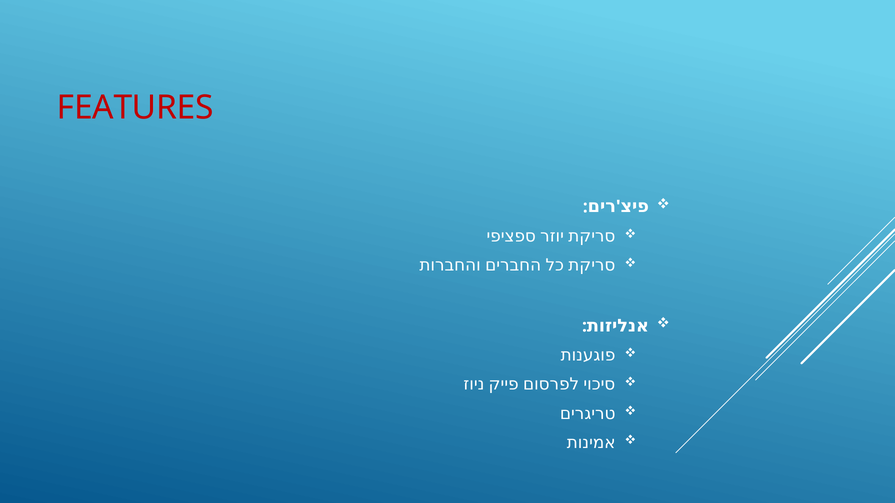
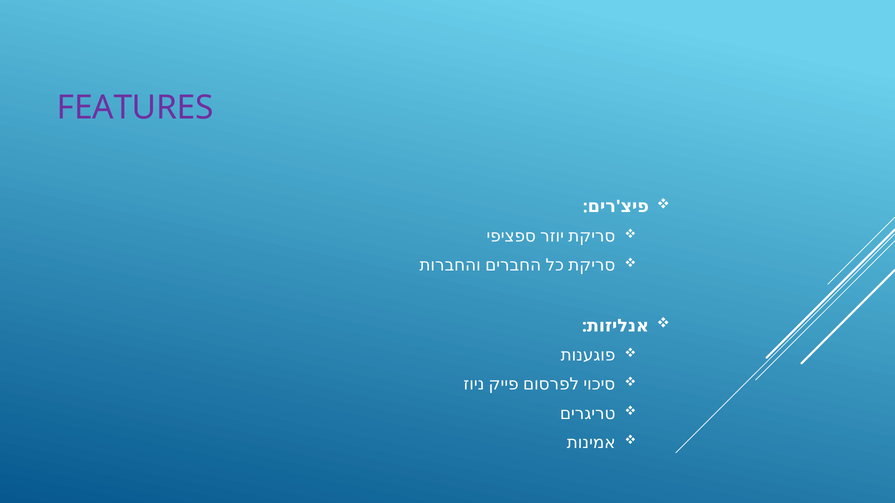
FEATURES colour: red -> purple
